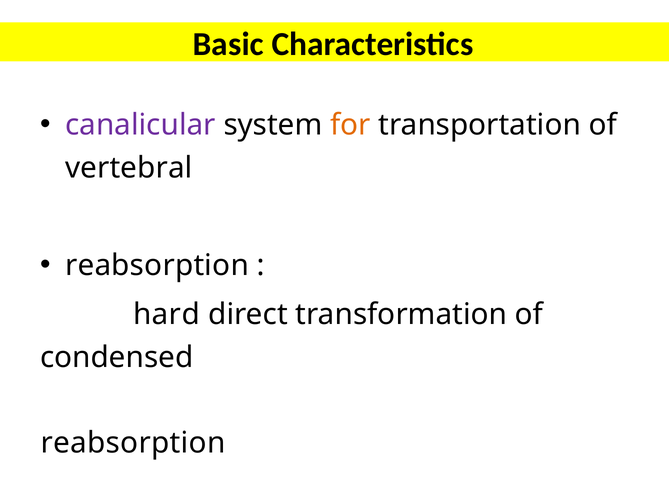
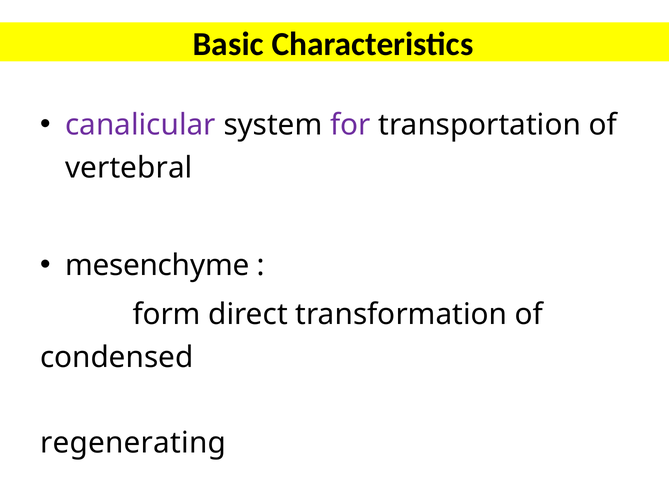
for colour: orange -> purple
reabsorption at (157, 265): reabsorption -> mesenchyme
hard: hard -> form
reabsorption at (133, 443): reabsorption -> regenerating
